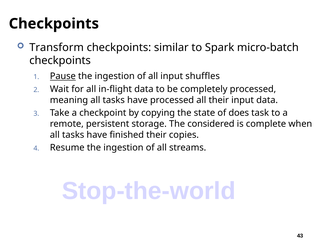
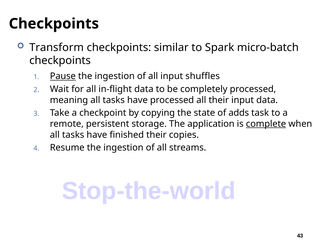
does: does -> adds
considered: considered -> application
complete underline: none -> present
